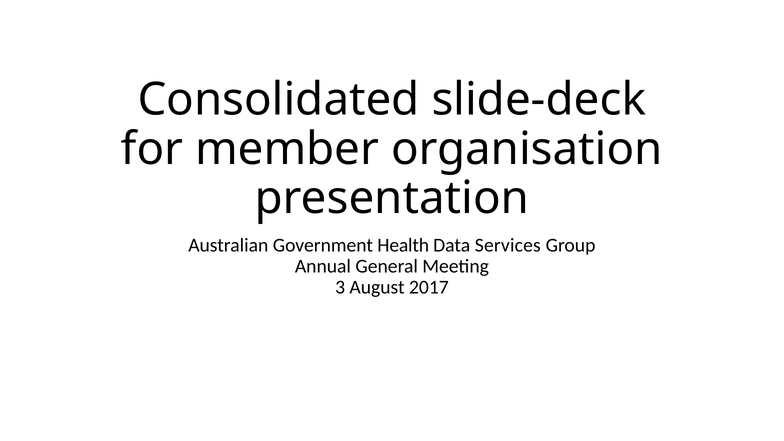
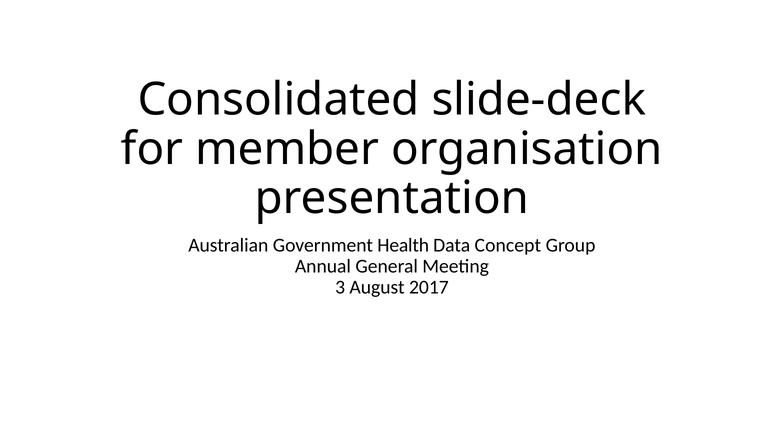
Services: Services -> Concept
